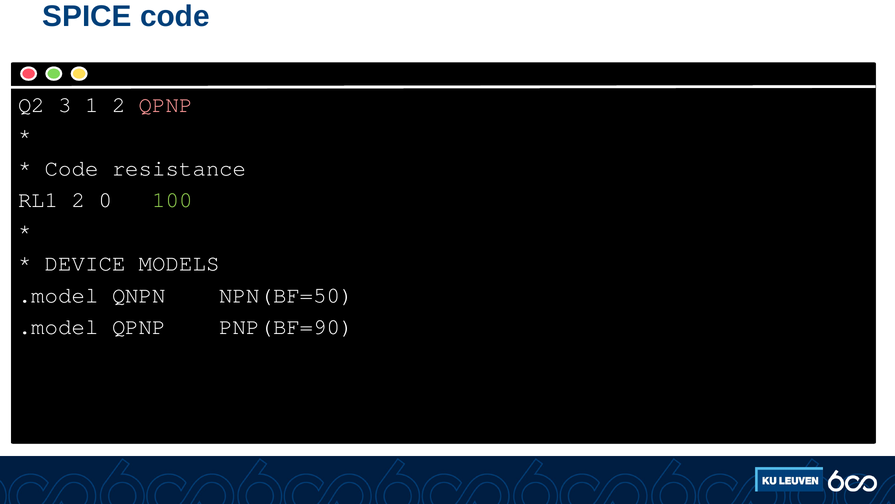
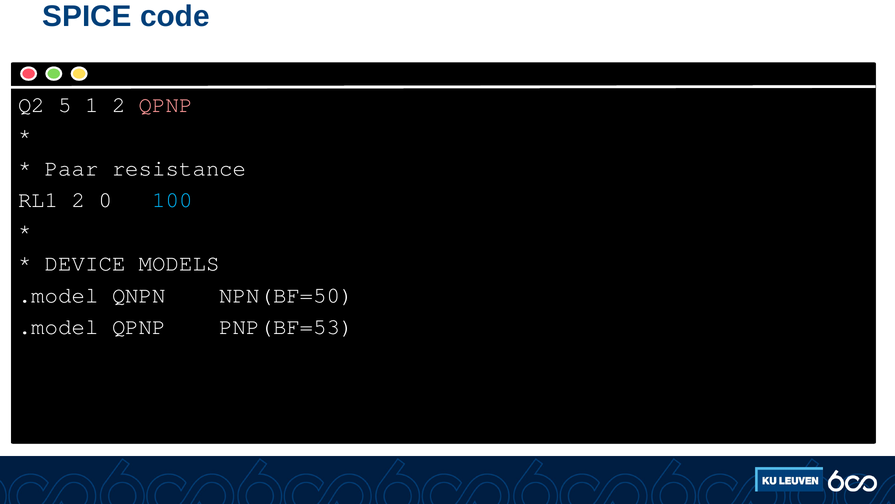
3: 3 -> 5
Code at (72, 168): Code -> Paar
100 colour: light green -> light blue
PNP(BF=90: PNP(BF=90 -> PNP(BF=53
